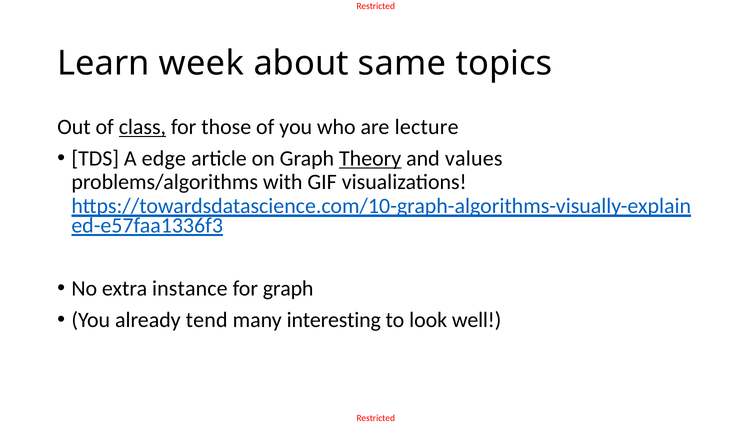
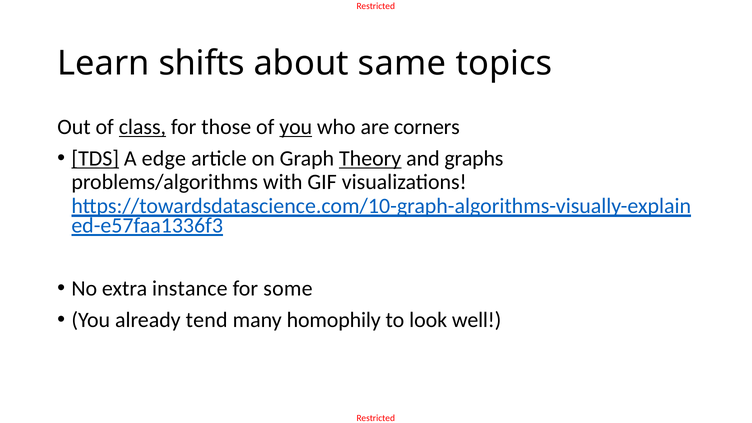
week: week -> shifts
you at (296, 127) underline: none -> present
lecture: lecture -> corners
TDS underline: none -> present
values: values -> graphs
for graph: graph -> some
interesting: interesting -> homophily
